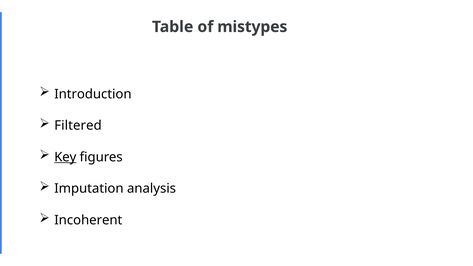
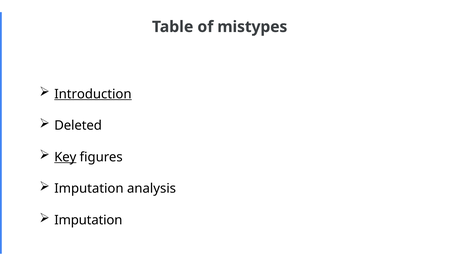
Introduction underline: none -> present
Filtered: Filtered -> Deleted
Incoherent at (88, 220): Incoherent -> Imputation
